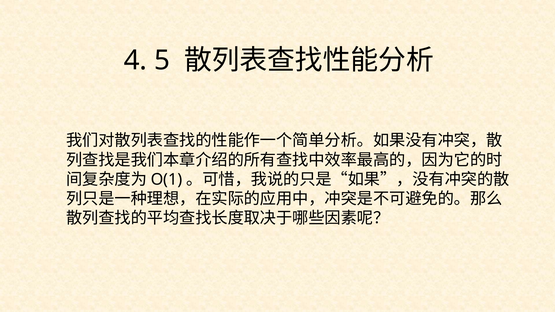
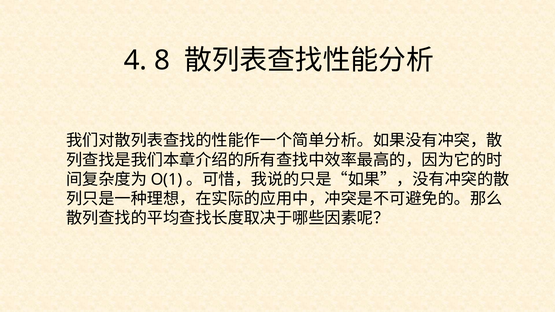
5: 5 -> 8
